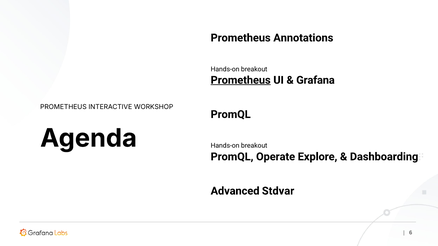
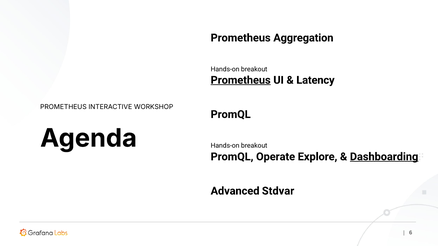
Annotations: Annotations -> Aggregation
Grafana: Grafana -> Latency
Dashboarding underline: none -> present
